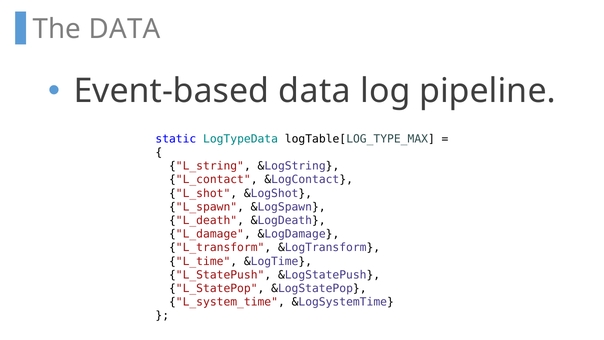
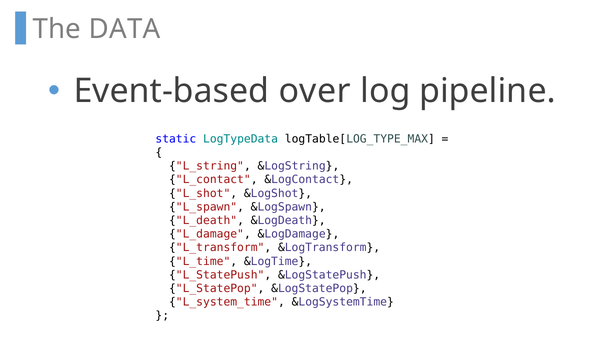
Event-based data: data -> over
